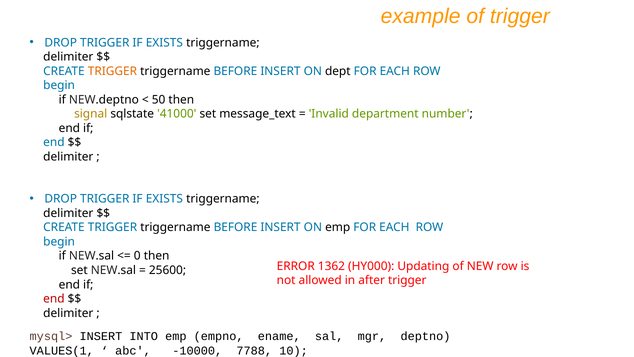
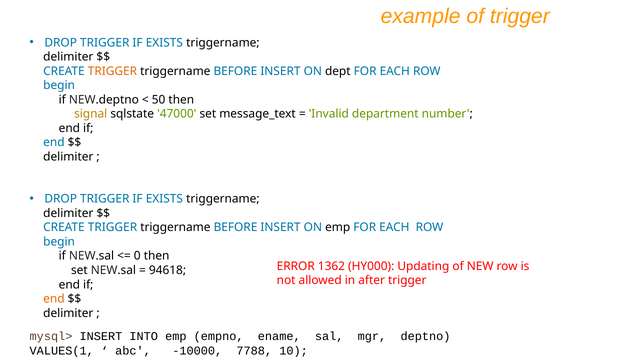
41000: 41000 -> 47000
25600: 25600 -> 94618
end at (54, 299) colour: red -> orange
